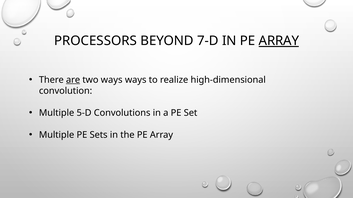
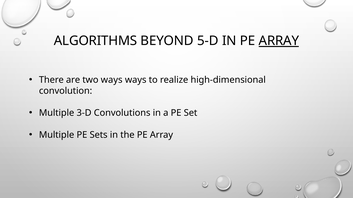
PROCESSORS: PROCESSORS -> ALGORITHMS
7-D: 7-D -> 5-D
are underline: present -> none
5-D: 5-D -> 3-D
